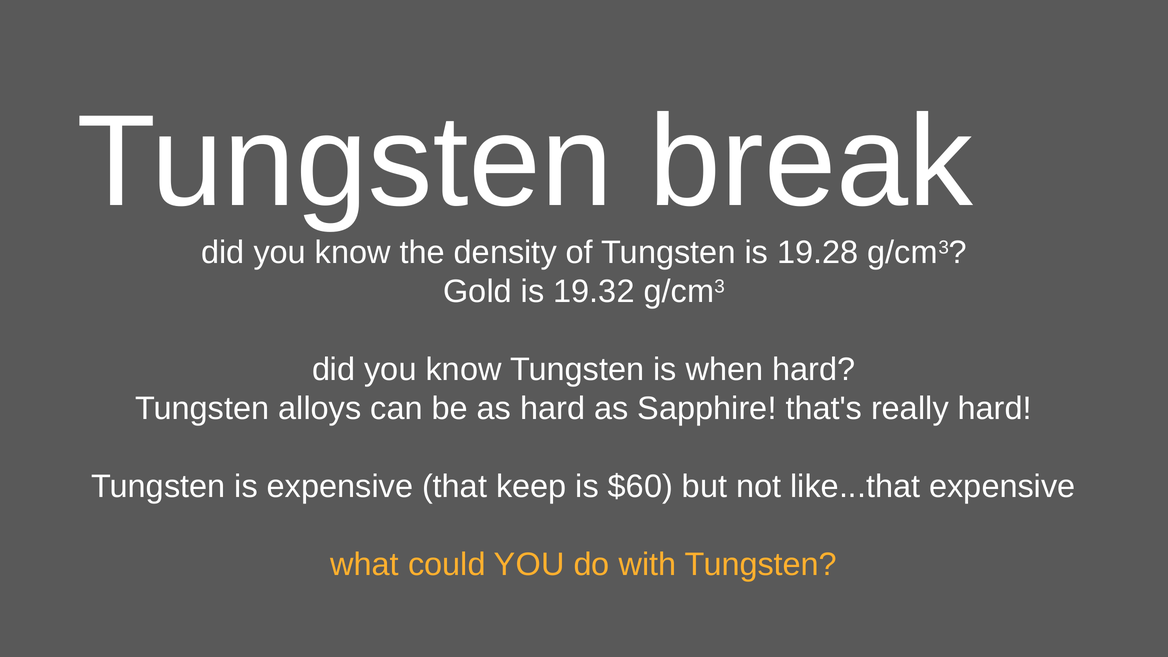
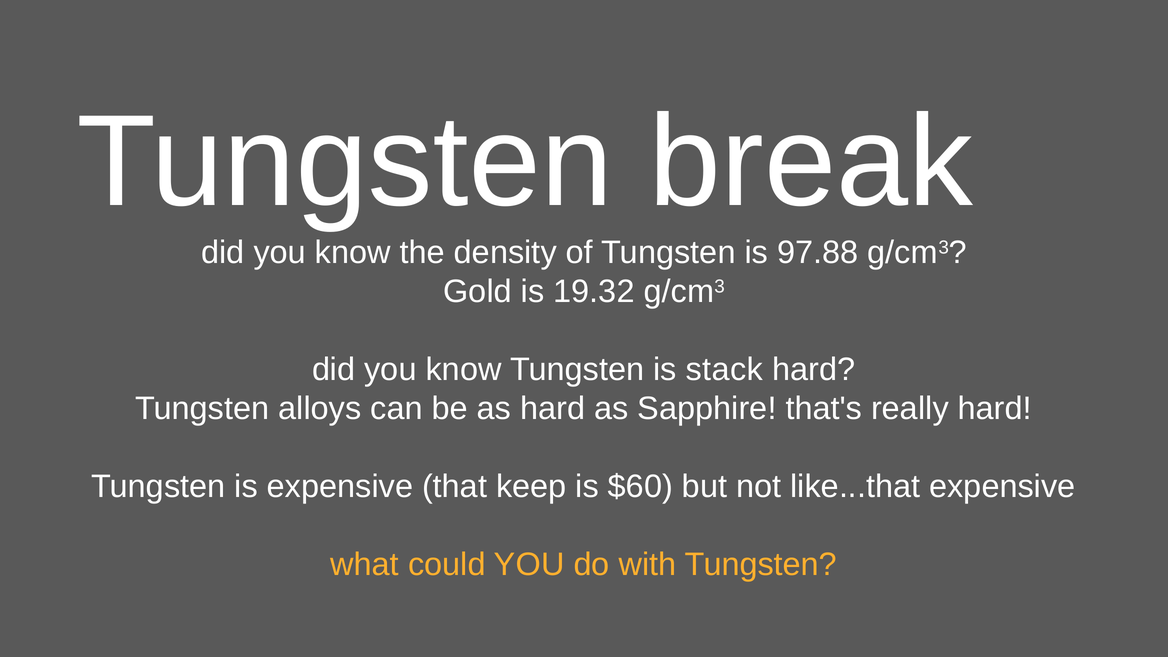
19.28: 19.28 -> 97.88
when: when -> stack
